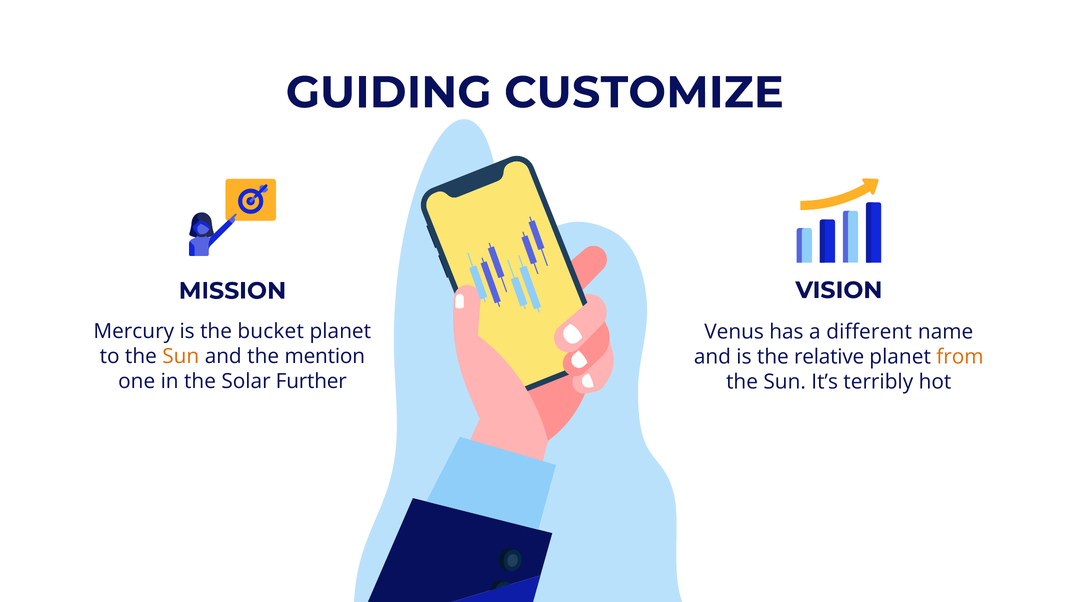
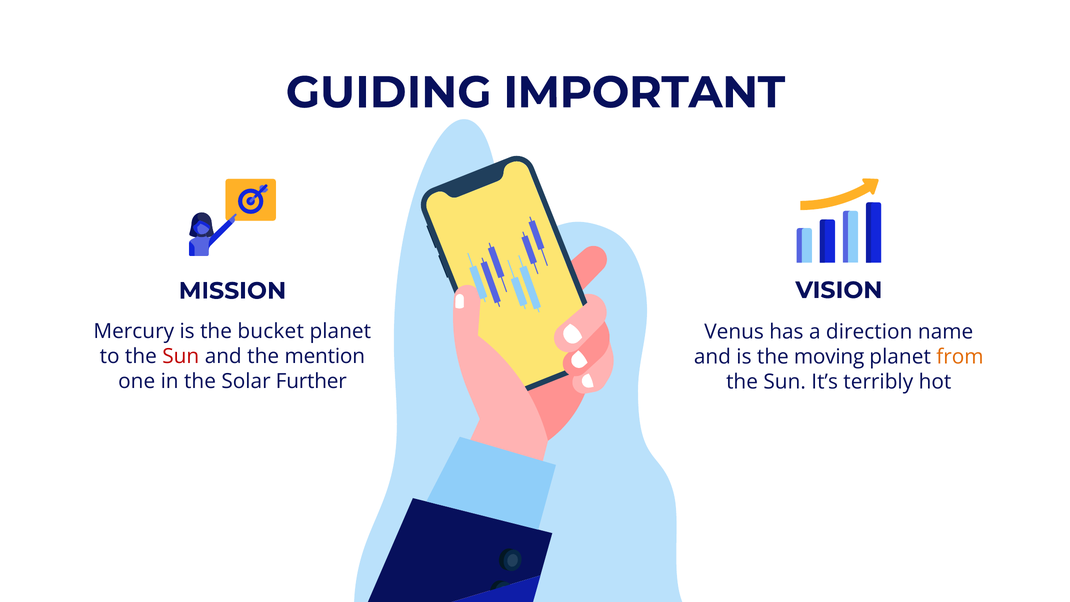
CUSTOMIZE: CUSTOMIZE -> IMPORTANT
different: different -> direction
Sun at (181, 356) colour: orange -> red
relative: relative -> moving
